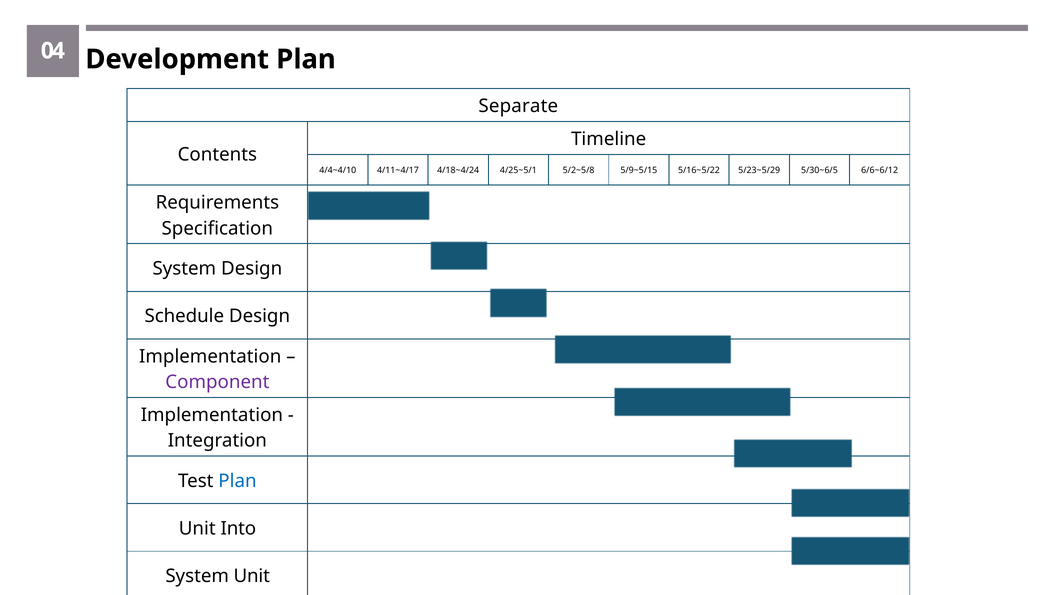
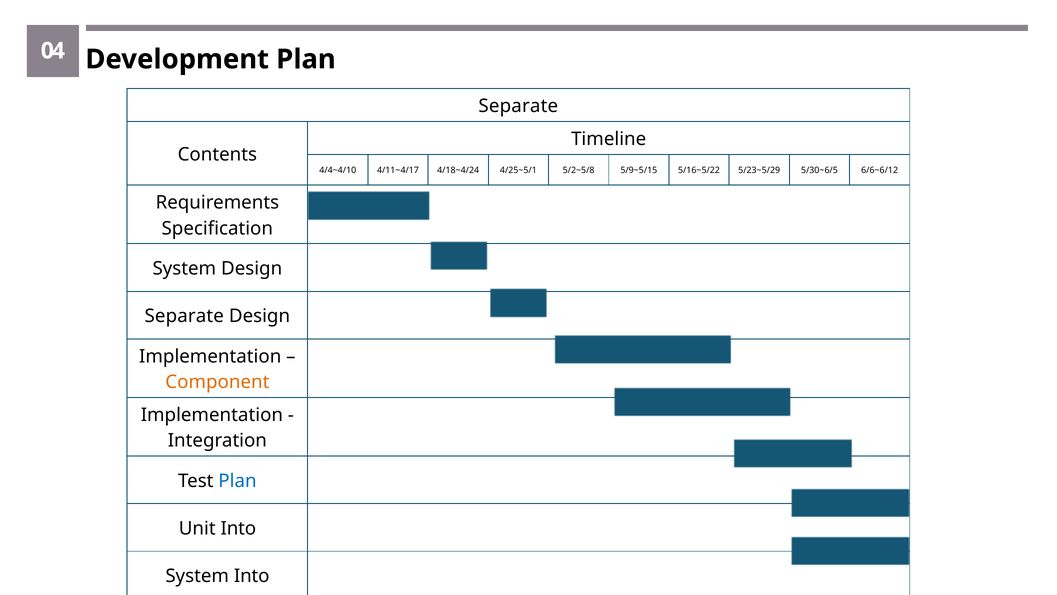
Schedule at (184, 316): Schedule -> Separate
Component colour: purple -> orange
System Unit: Unit -> Into
